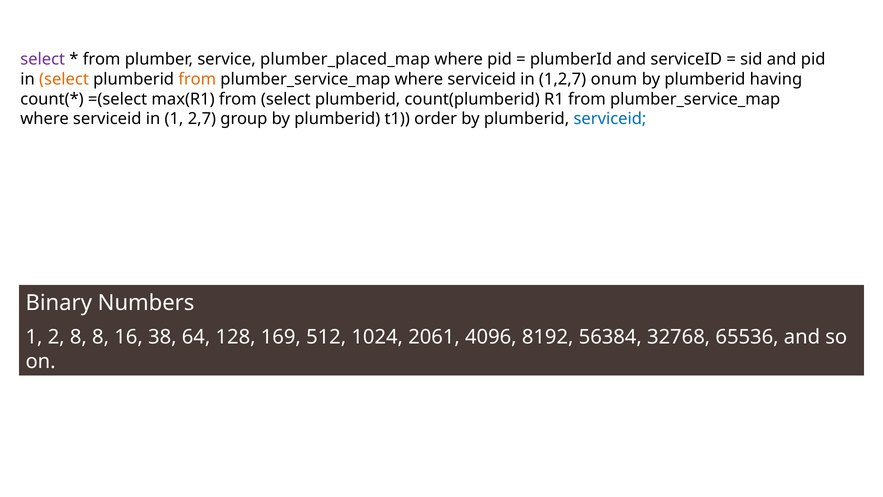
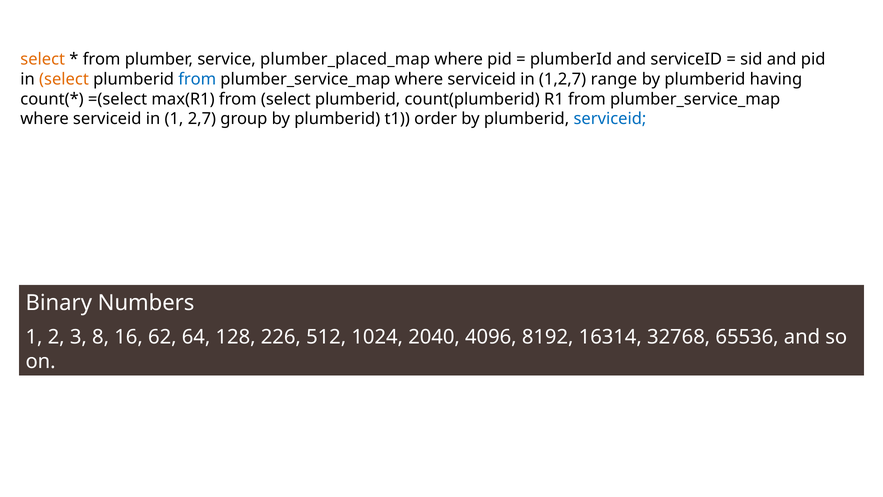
select at (43, 59) colour: purple -> orange
from at (197, 79) colour: orange -> blue
onum: onum -> range
2 8: 8 -> 3
38: 38 -> 62
169: 169 -> 226
2061: 2061 -> 2040
56384: 56384 -> 16314
